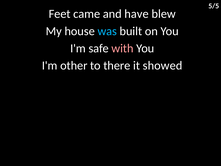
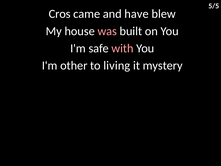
Feet: Feet -> Cros
was colour: light blue -> pink
there: there -> living
showed: showed -> mystery
